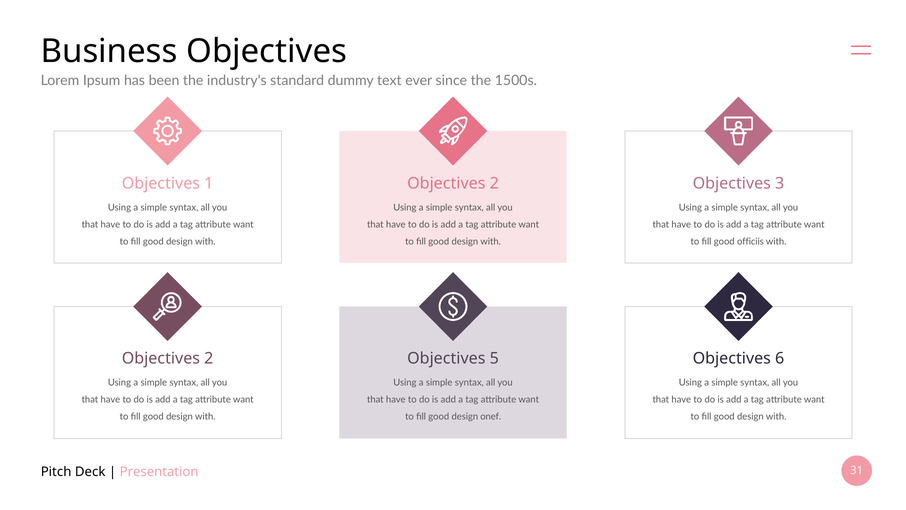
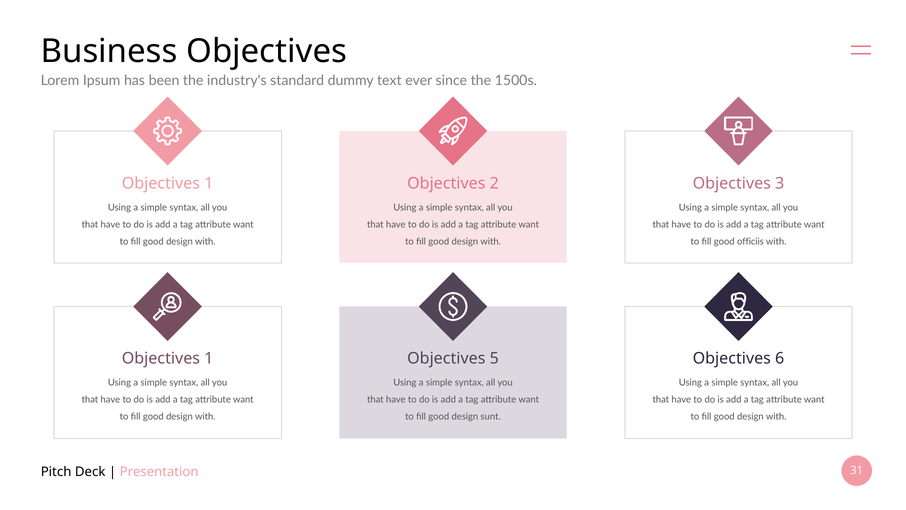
2 at (209, 358): 2 -> 1
onef: onef -> sunt
